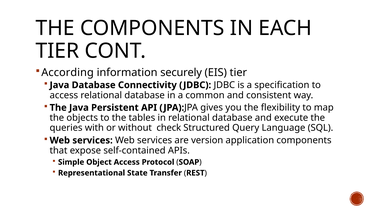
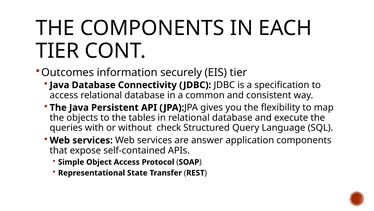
According: According -> Outcomes
version: version -> answer
